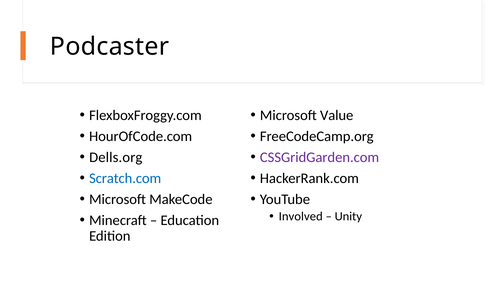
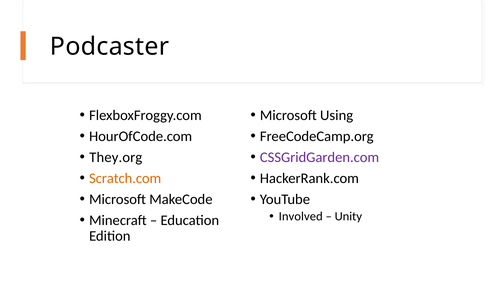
Value: Value -> Using
Dells.org: Dells.org -> They.org
Scratch.com colour: blue -> orange
